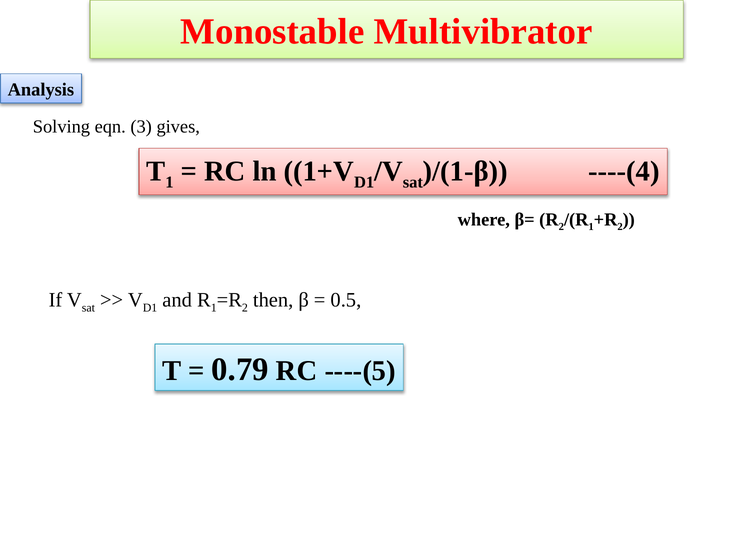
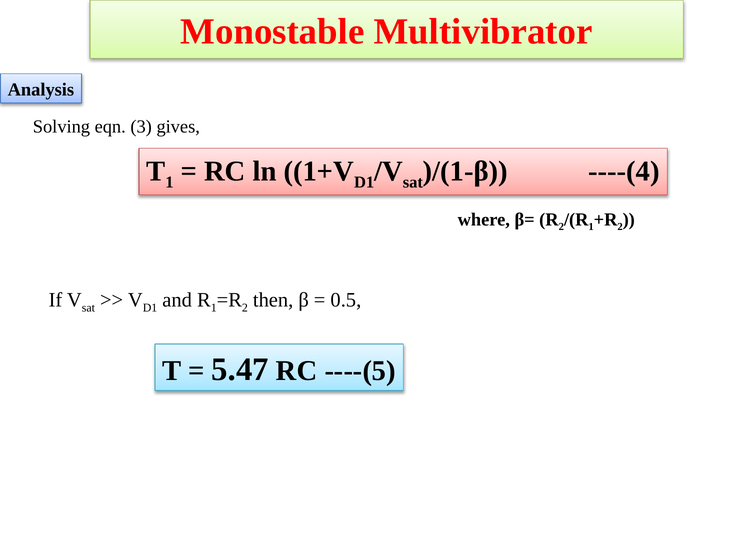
0.79: 0.79 -> 5.47
